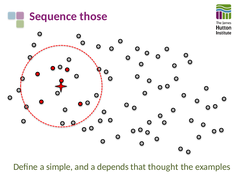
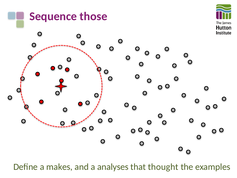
simple: simple -> makes
depends: depends -> analyses
